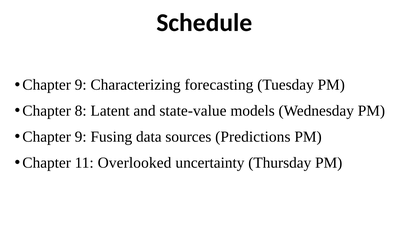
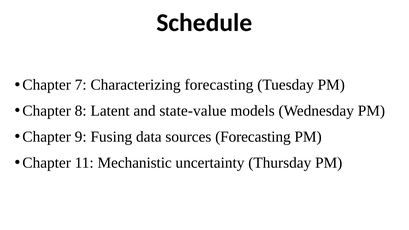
9 at (81, 85): 9 -> 7
sources Predictions: Predictions -> Forecasting
Overlooked: Overlooked -> Mechanistic
